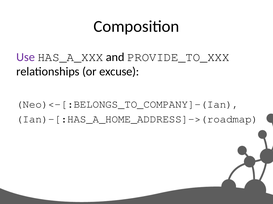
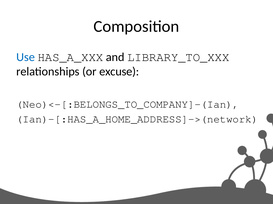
Use colour: purple -> blue
PROVIDE_TO_XXX: PROVIDE_TO_XXX -> LIBRARY_TO_XXX
Ian)-[:HAS_A_HOME_ADDRESS]->(roadmap: Ian)-[:HAS_A_HOME_ADDRESS]->(roadmap -> Ian)-[:HAS_A_HOME_ADDRESS]->(network
